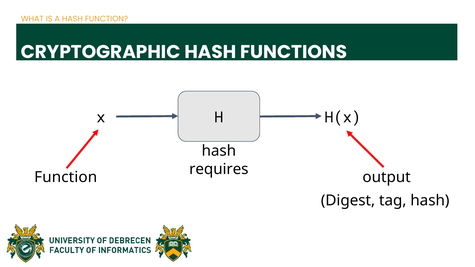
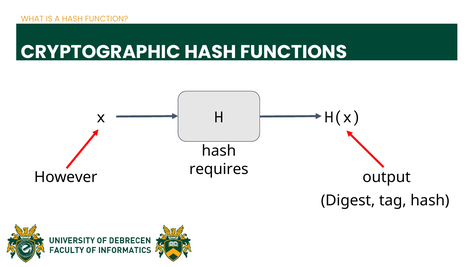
Function at (66, 177): Function -> However
